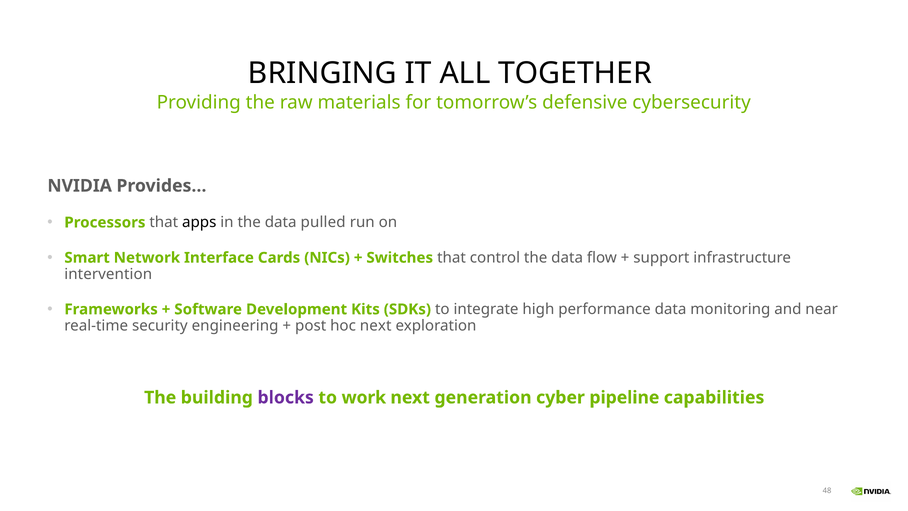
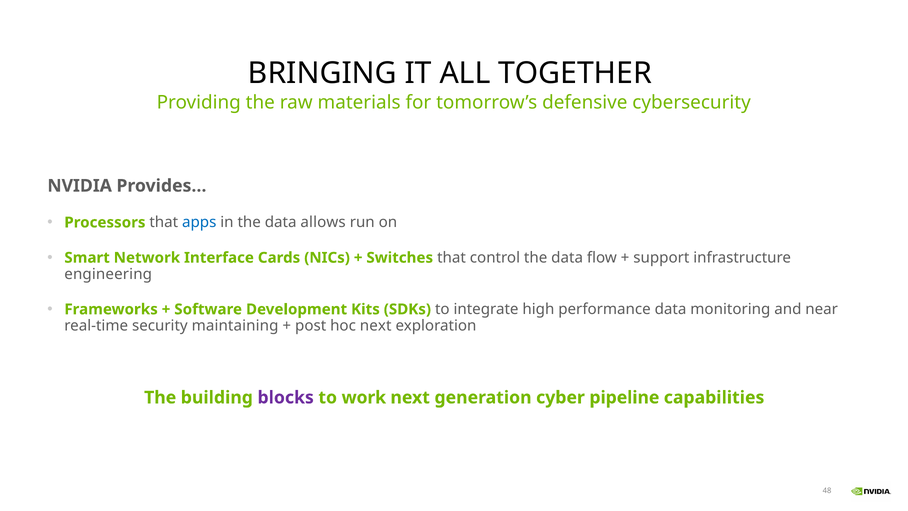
apps colour: black -> blue
pulled: pulled -> allows
intervention: intervention -> engineering
engineering: engineering -> maintaining
